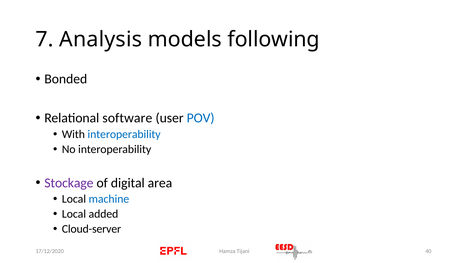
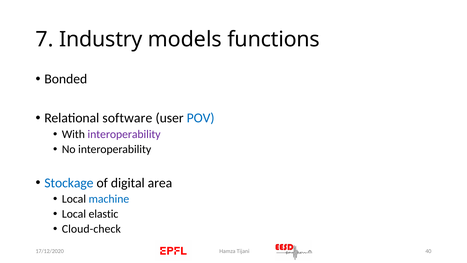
Analysis: Analysis -> Industry
following: following -> functions
interoperability at (124, 134) colour: blue -> purple
Stockage colour: purple -> blue
added: added -> elastic
Cloud-server: Cloud-server -> Cloud-check
